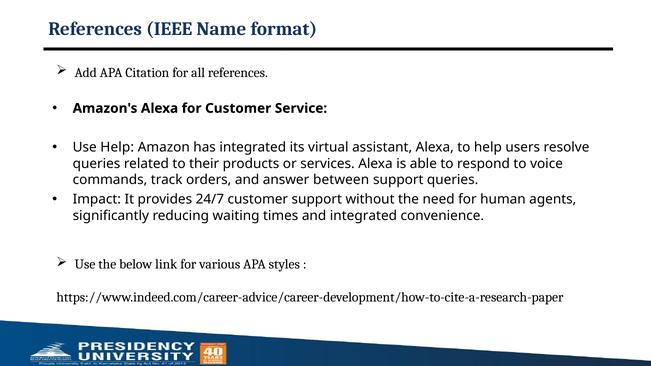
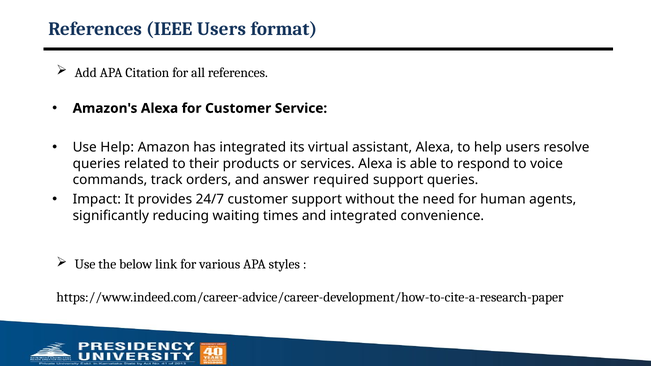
IEEE Name: Name -> Users
between: between -> required
